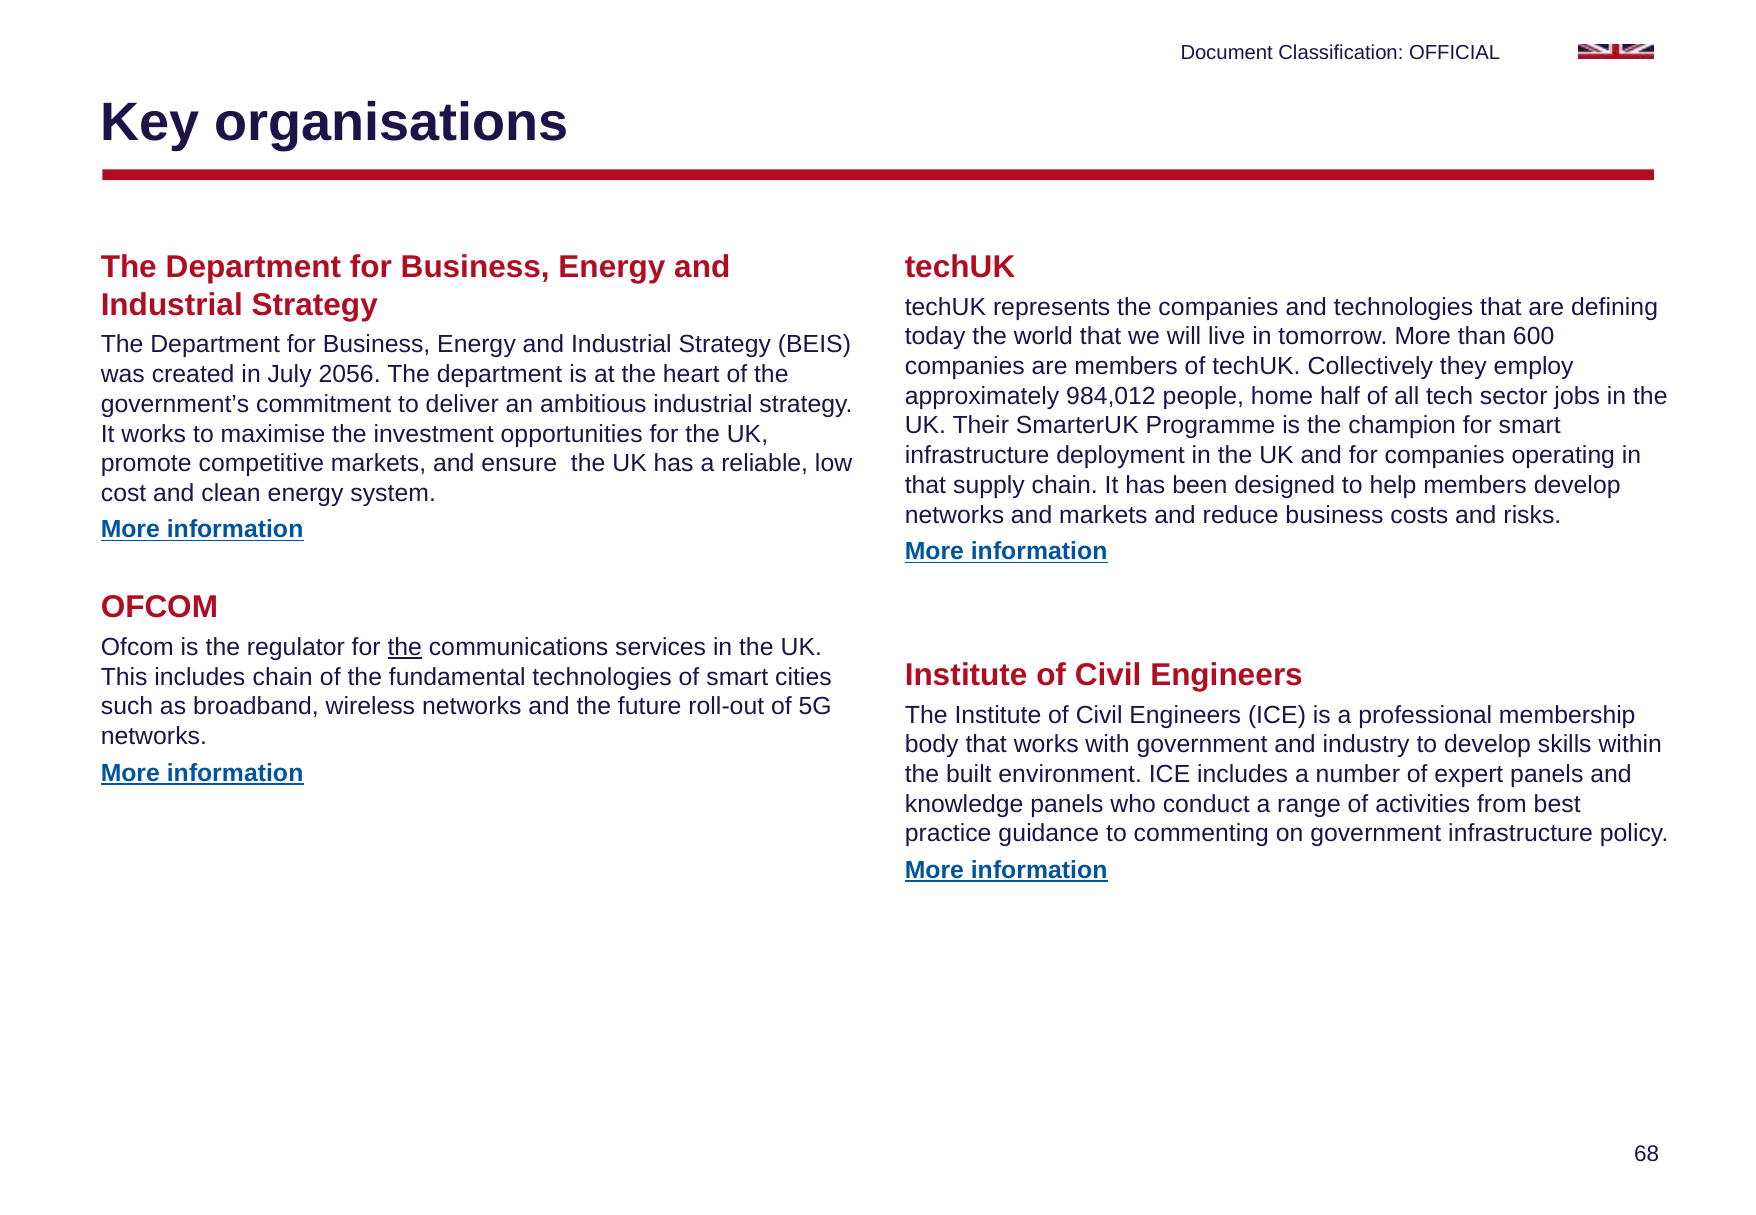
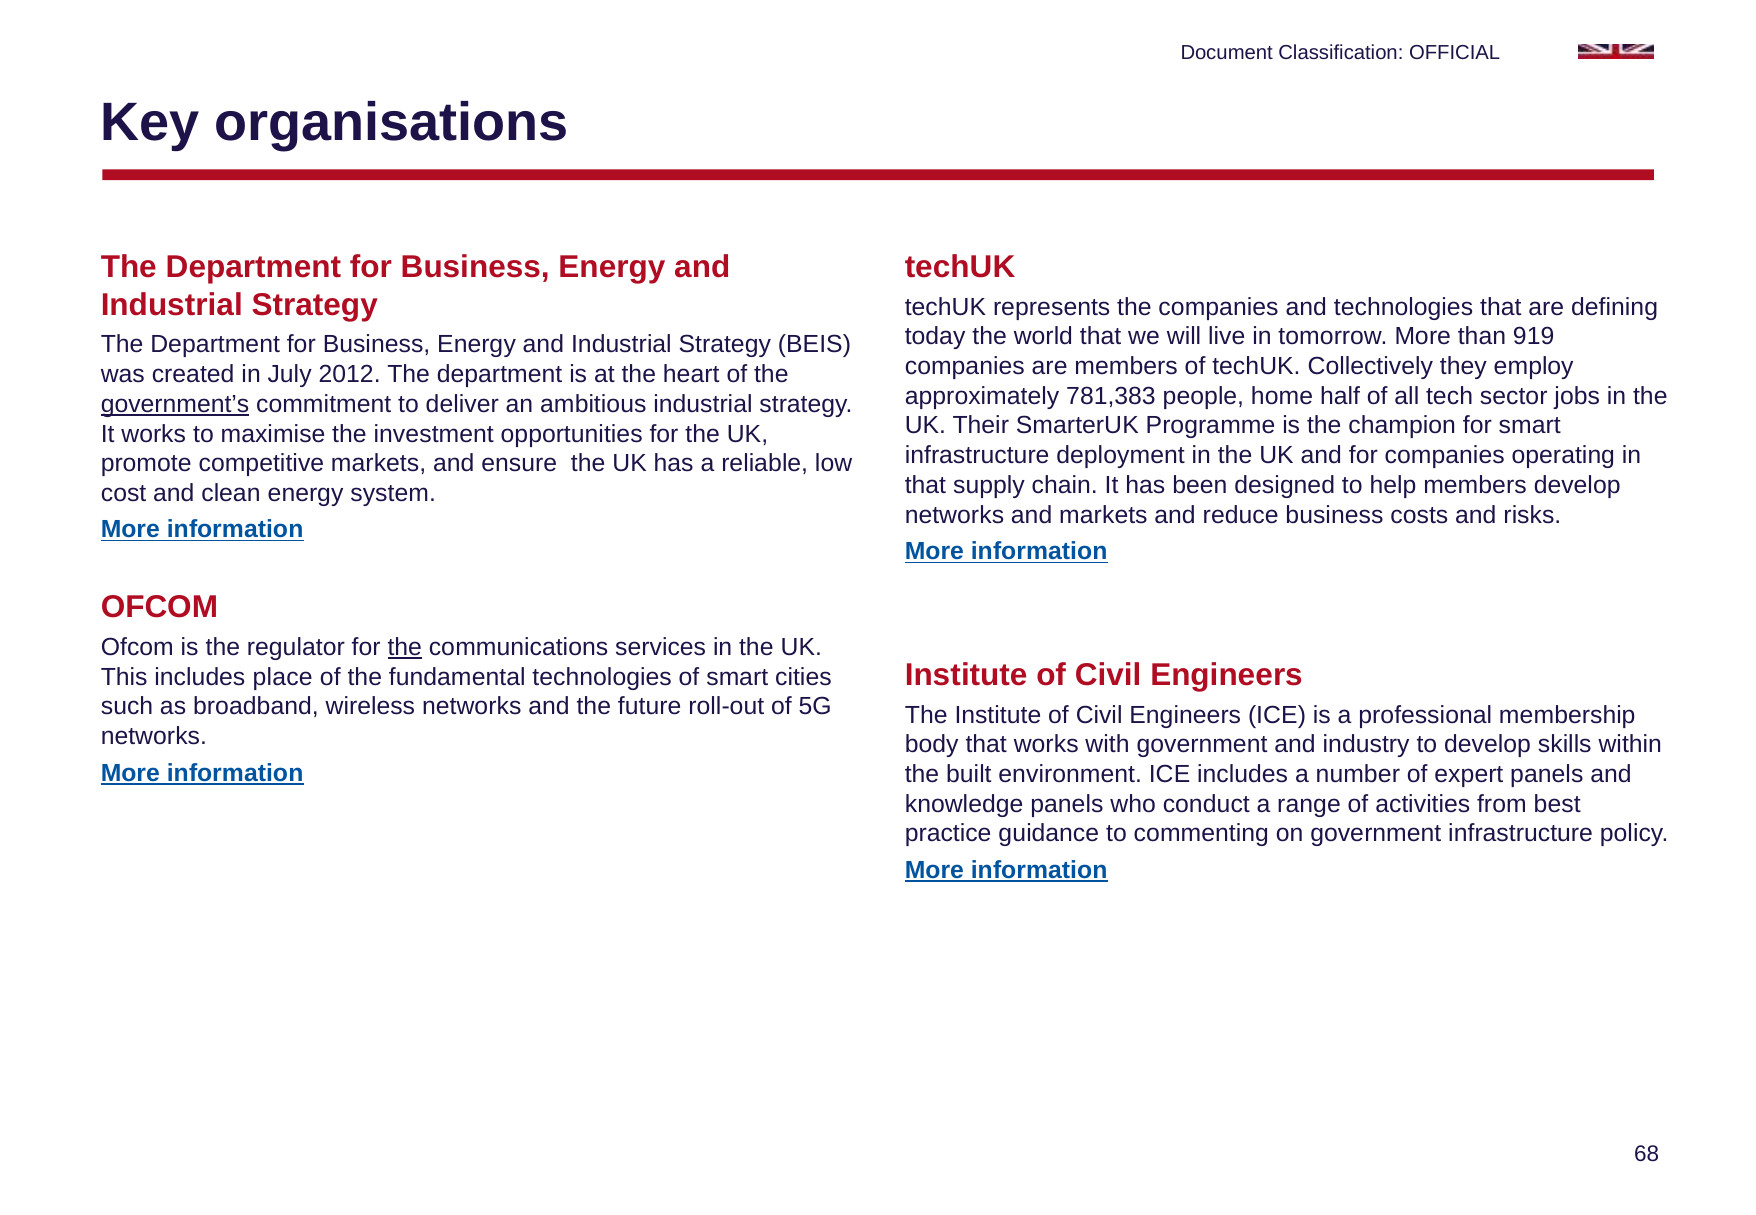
600: 600 -> 919
2056: 2056 -> 2012
984,012: 984,012 -> 781,383
government’s underline: none -> present
includes chain: chain -> place
